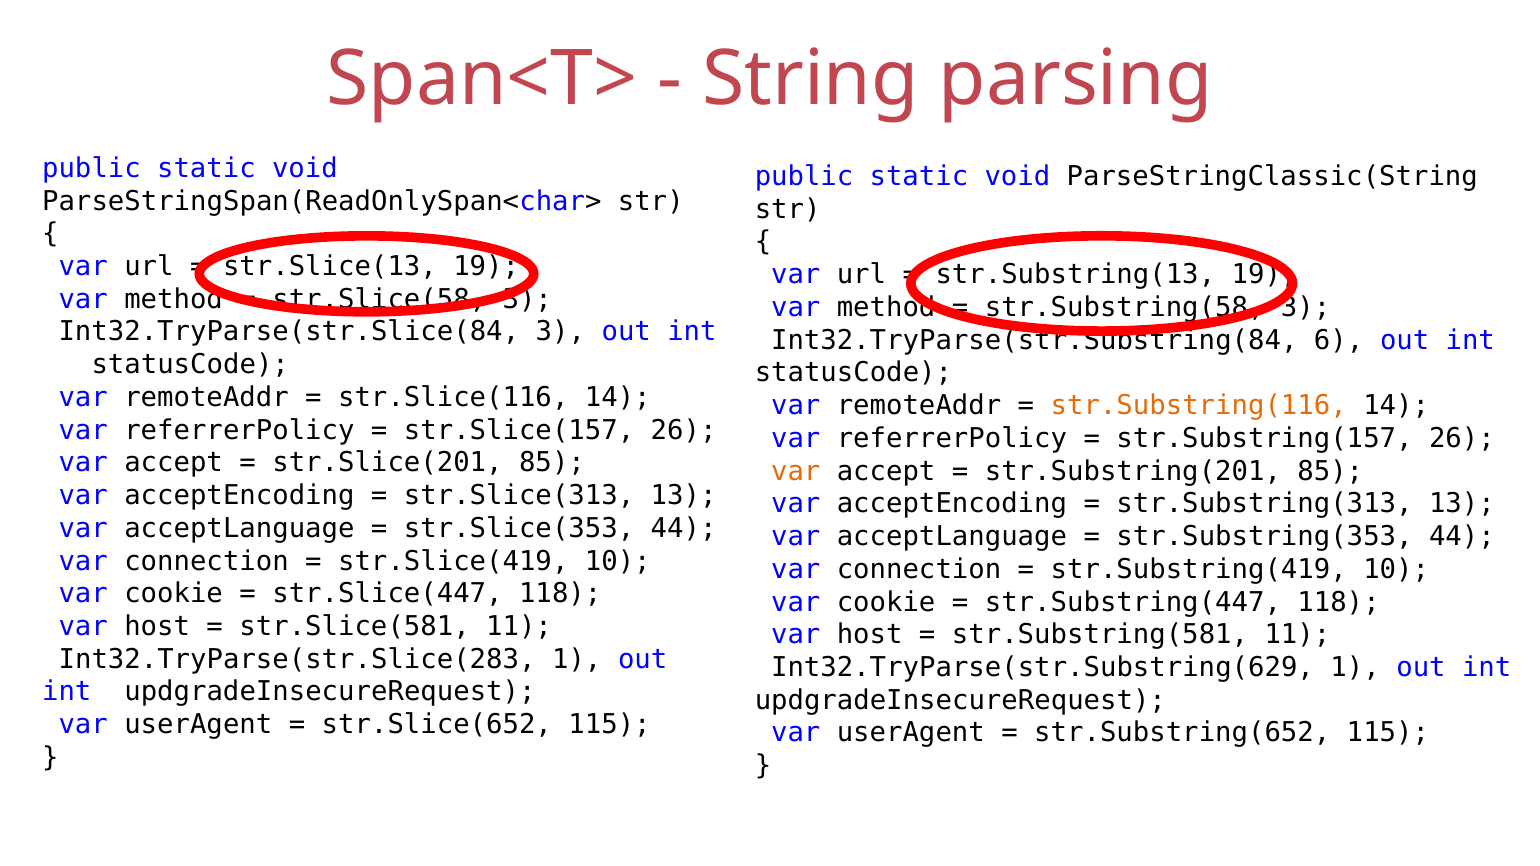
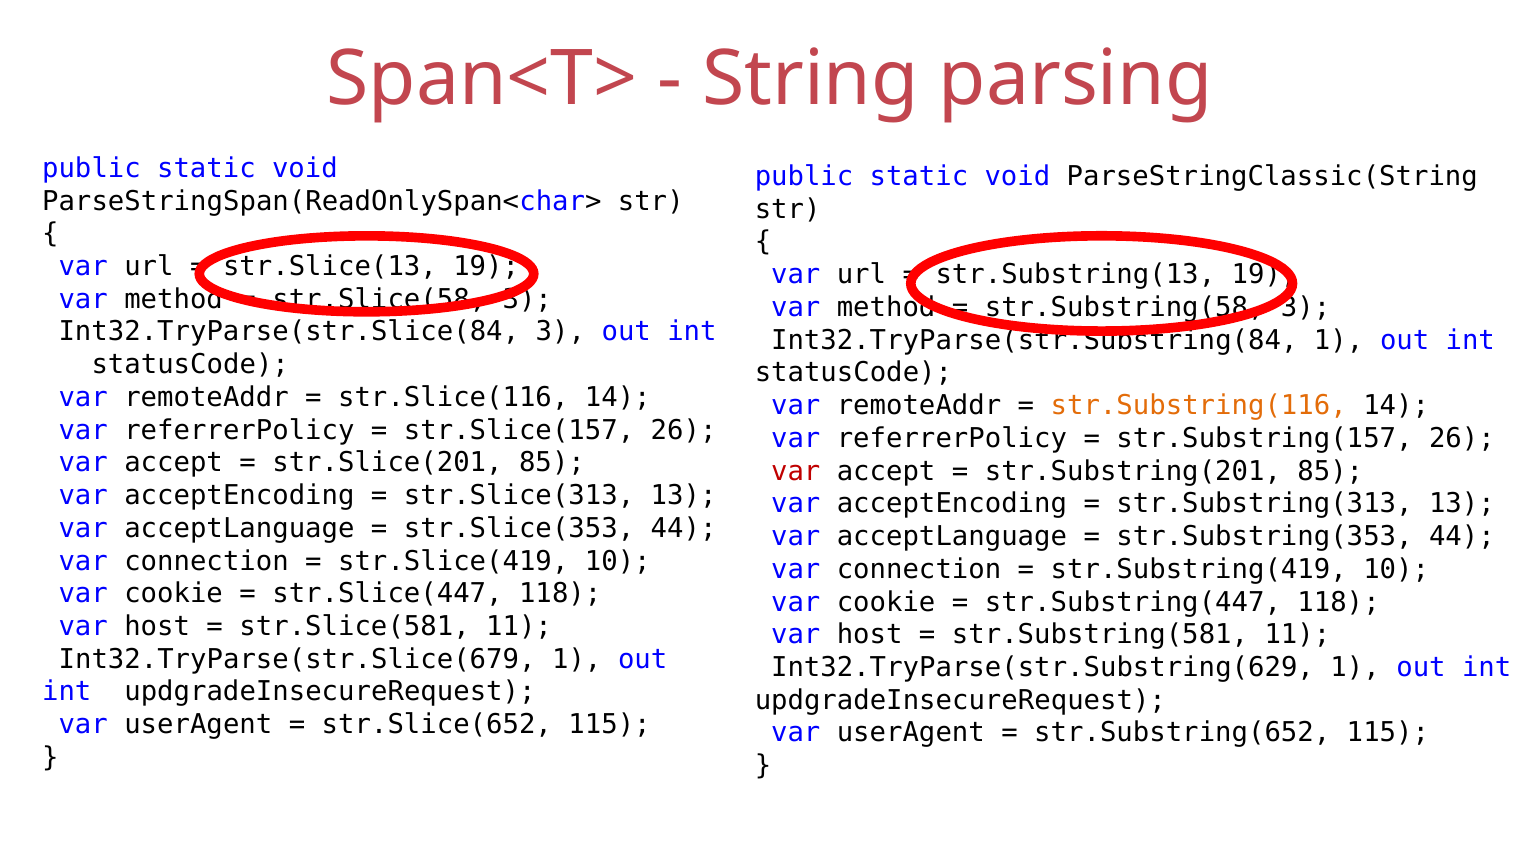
6 at (1339, 340): 6 -> 1
var at (796, 471) colour: orange -> red
Int32.TryParse(str.Slice(283: Int32.TryParse(str.Slice(283 -> Int32.TryParse(str.Slice(679
